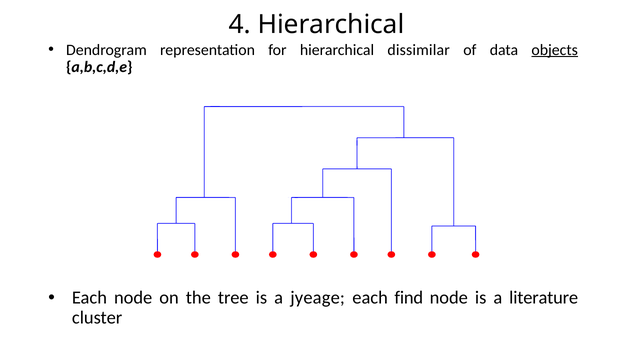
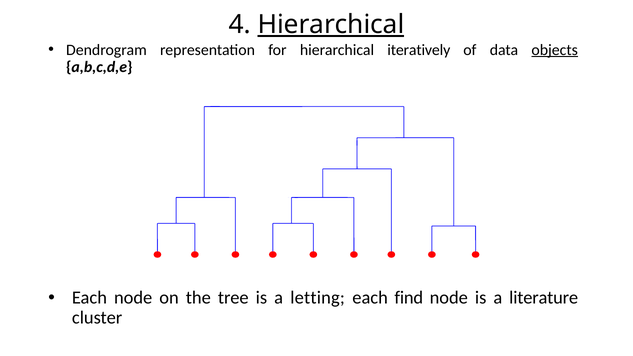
Hierarchical at (331, 25) underline: none -> present
dissimilar: dissimilar -> iteratively
jyeage: jyeage -> letting
